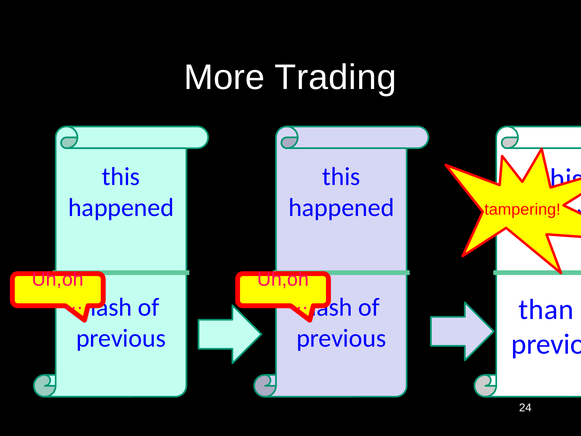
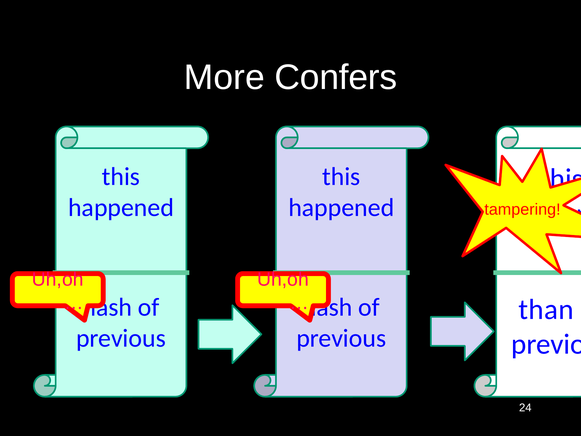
Trading: Trading -> Confers
